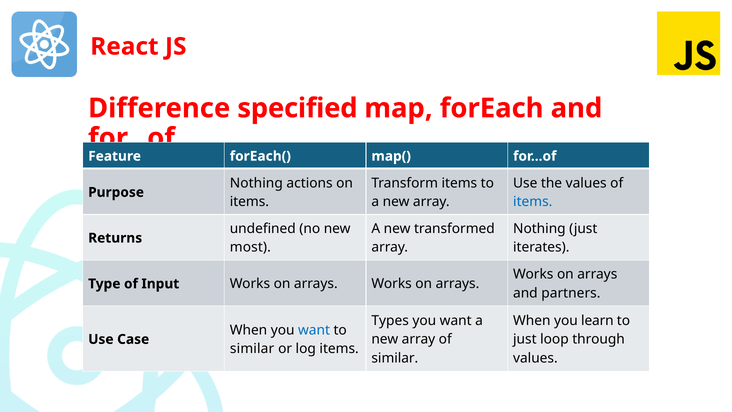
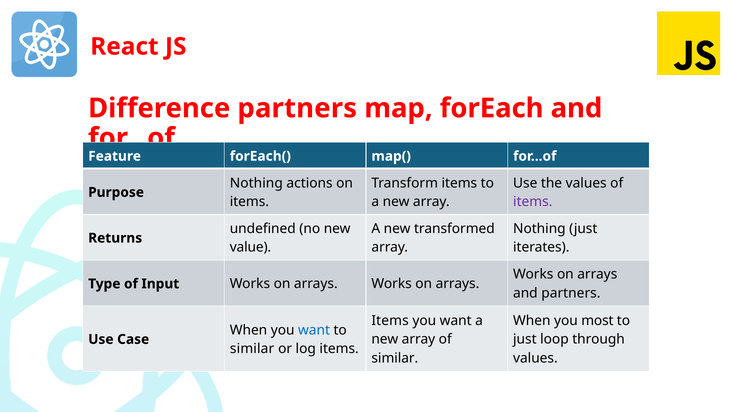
Difference specified: specified -> partners
items at (533, 202) colour: blue -> purple
most: most -> value
Types at (390, 320): Types -> Items
learn: learn -> most
